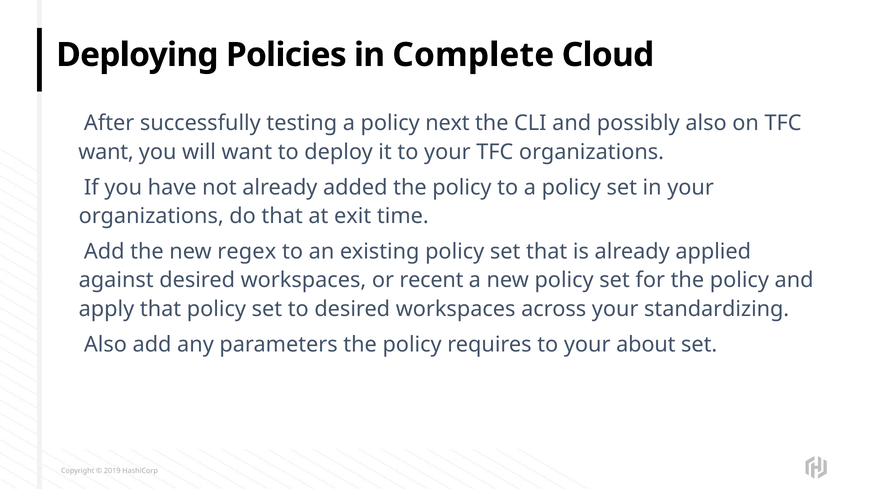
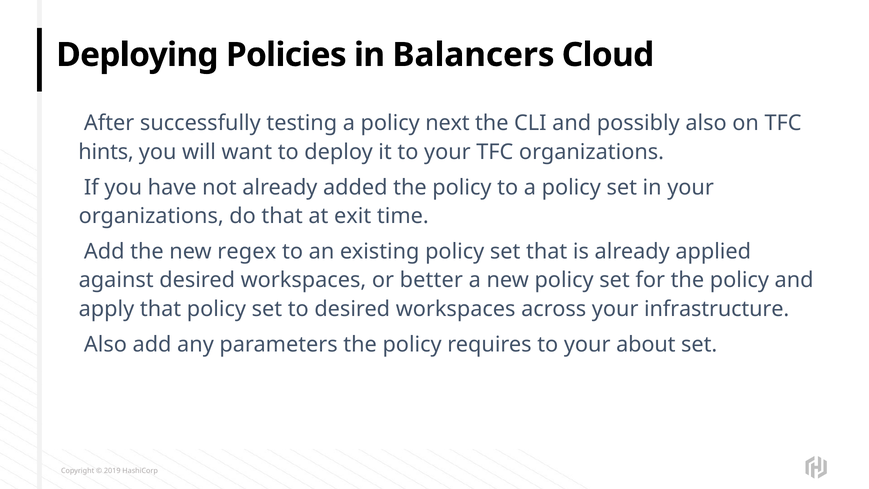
Complete: Complete -> Balancers
want at (106, 152): want -> hints
recent: recent -> better
standardizing: standardizing -> infrastructure
